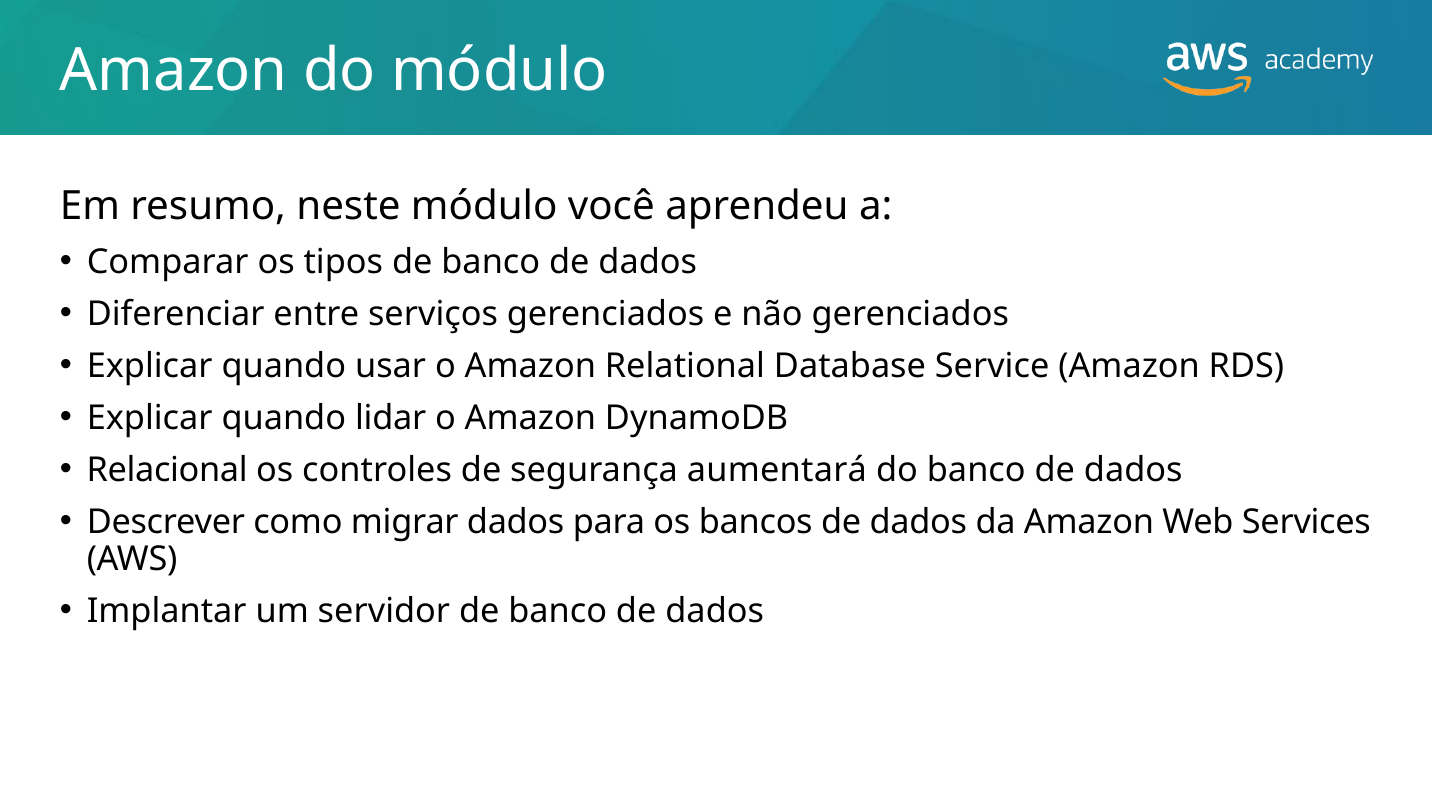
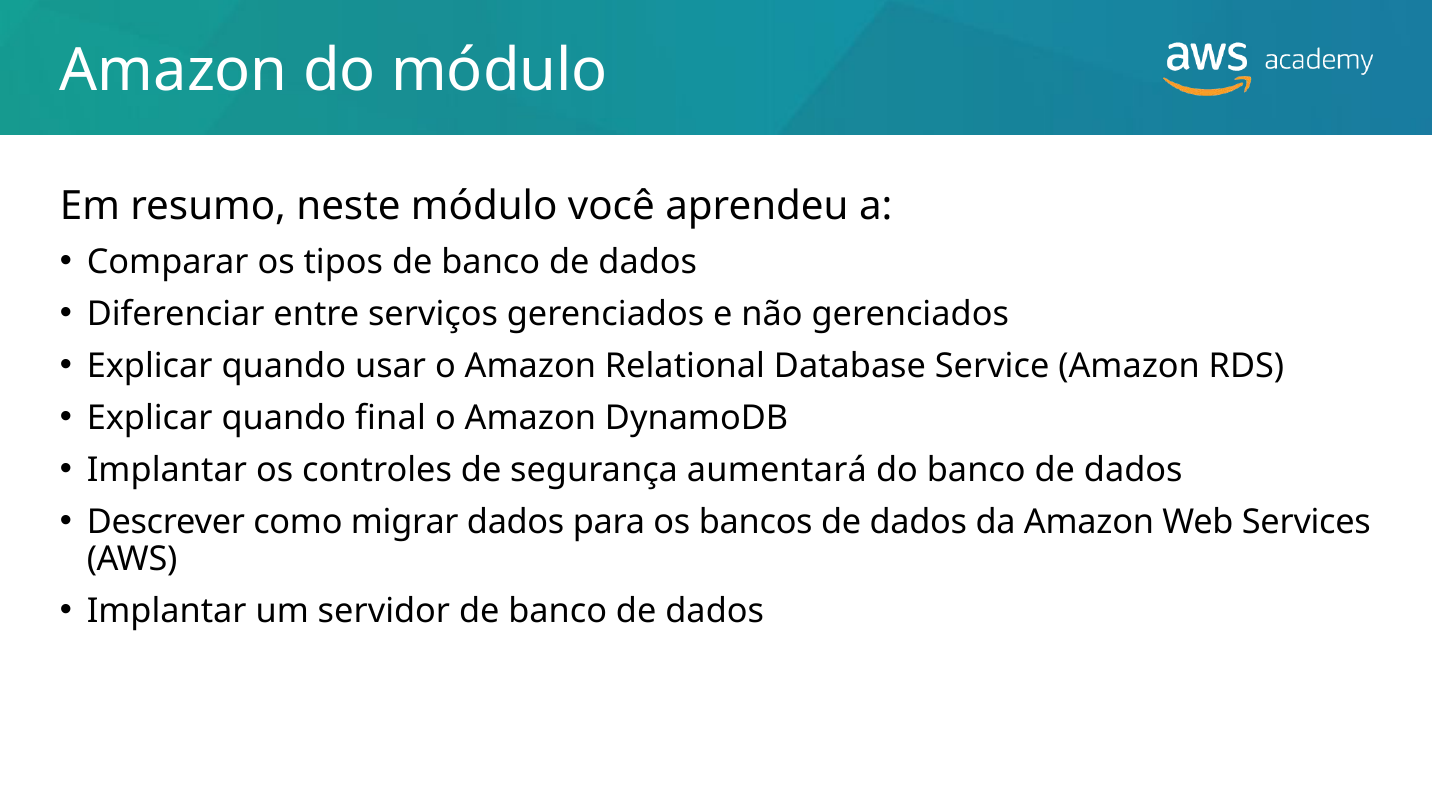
lidar: lidar -> final
Relacional at (167, 470): Relacional -> Implantar
